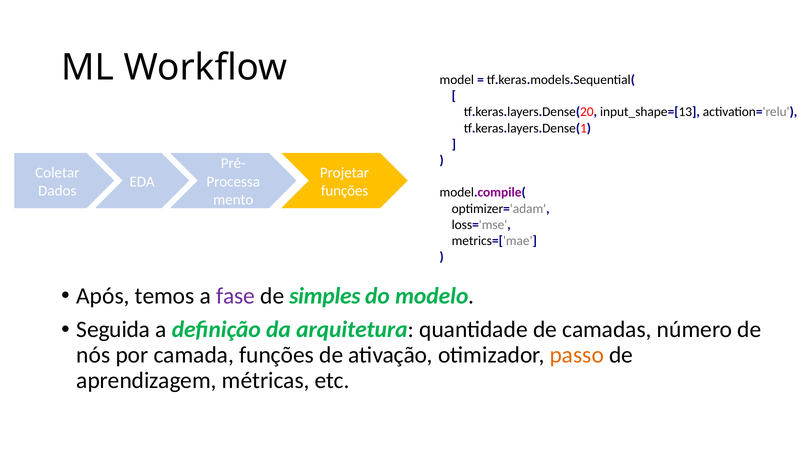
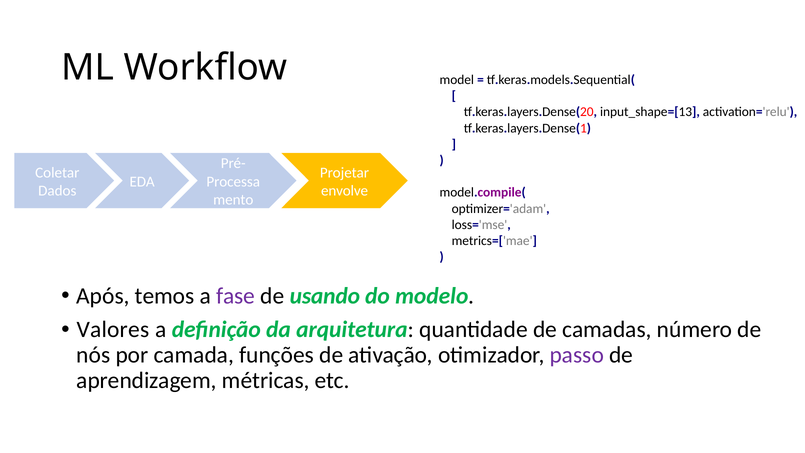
funções at (345, 191): funções -> envolve
simples: simples -> usando
Seguida: Seguida -> Valores
passo colour: orange -> purple
